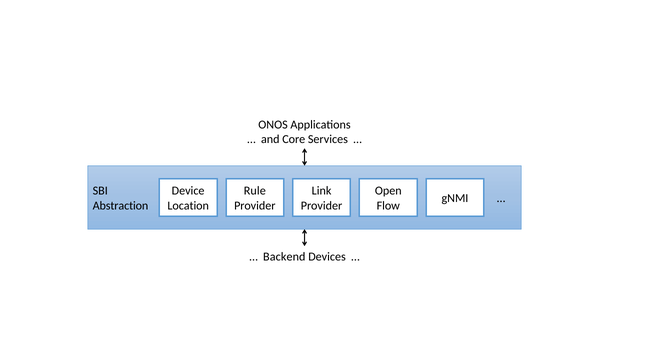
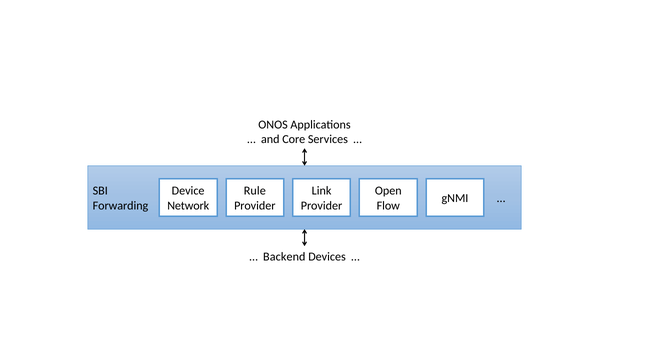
Abstraction: Abstraction -> Forwarding
Location: Location -> Network
